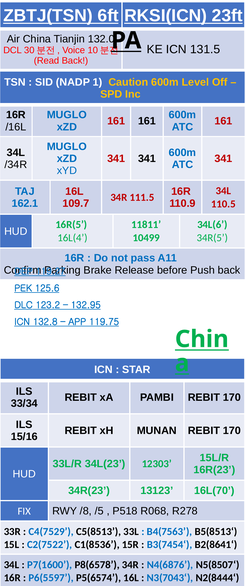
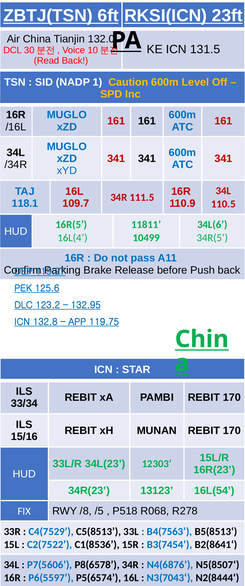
162.1: 162.1 -> 118.1
16L(70: 16L(70 -> 16L(54
P7(1600: P7(1600 -> P7(5606
